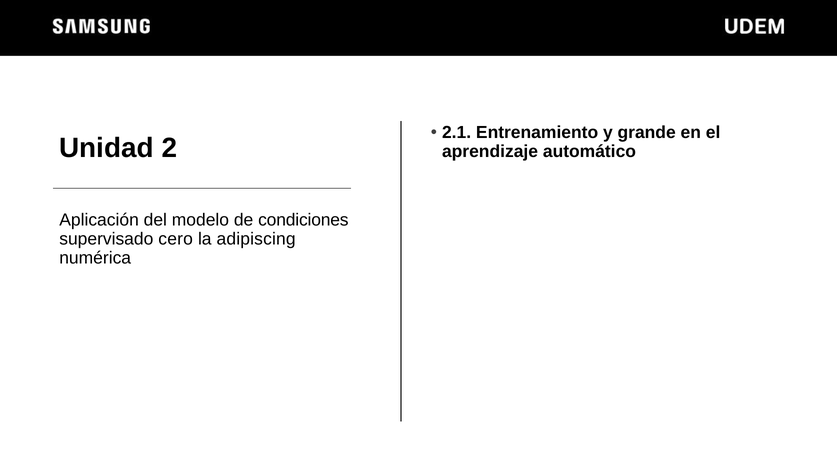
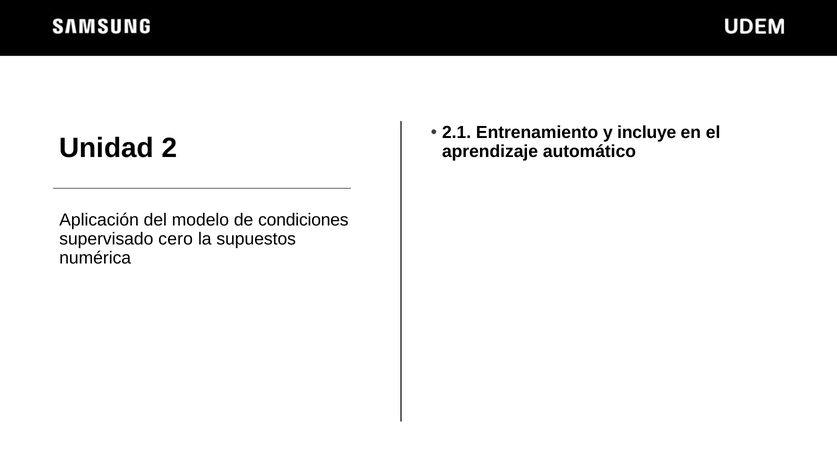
grande: grande -> incluye
adipiscing: adipiscing -> supuestos
